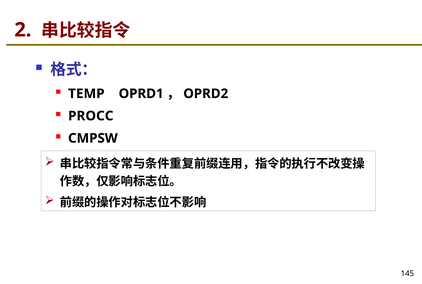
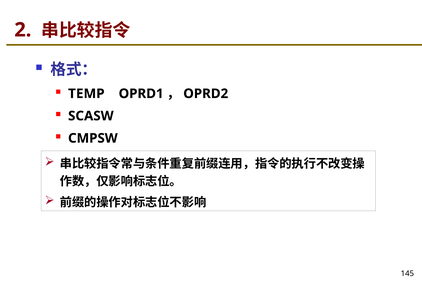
PROCC: PROCC -> SCASW
